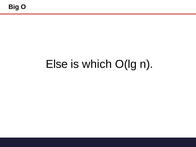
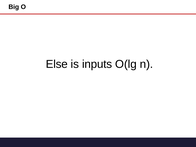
which: which -> inputs
